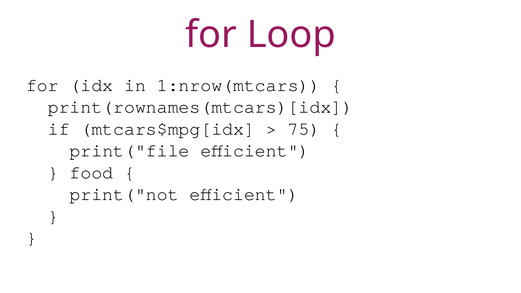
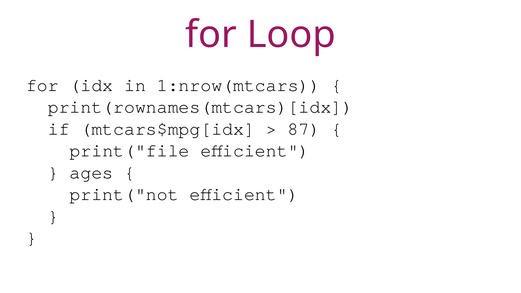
75: 75 -> 87
food: food -> ages
